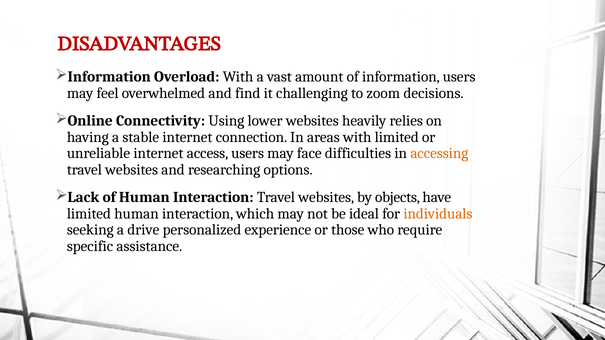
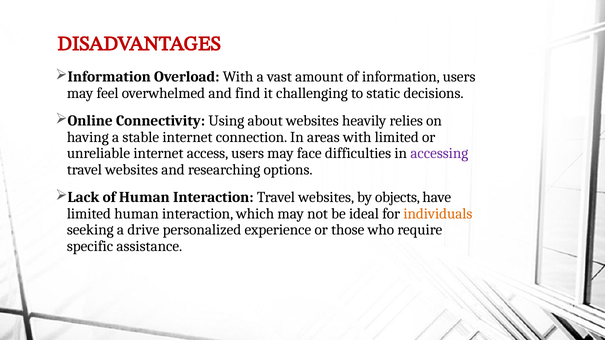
zoom: zoom -> static
lower: lower -> about
accessing colour: orange -> purple
